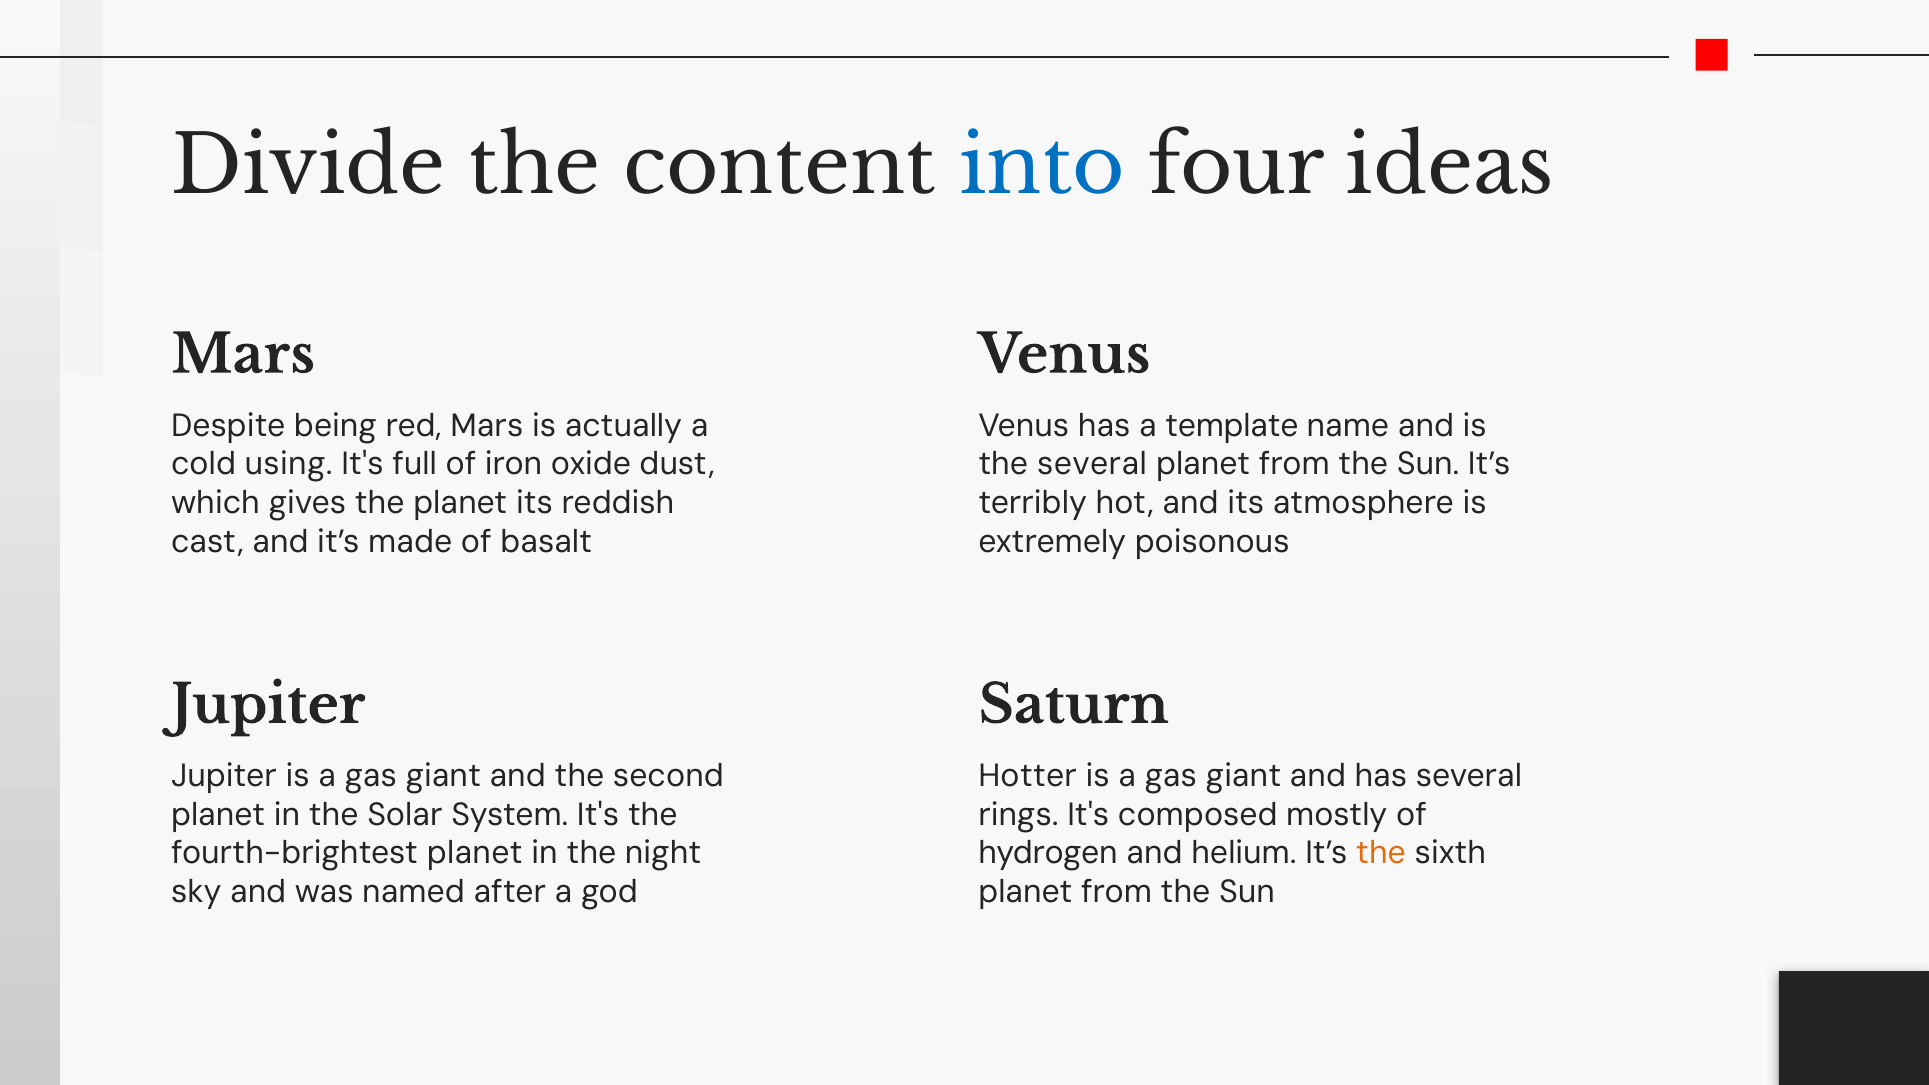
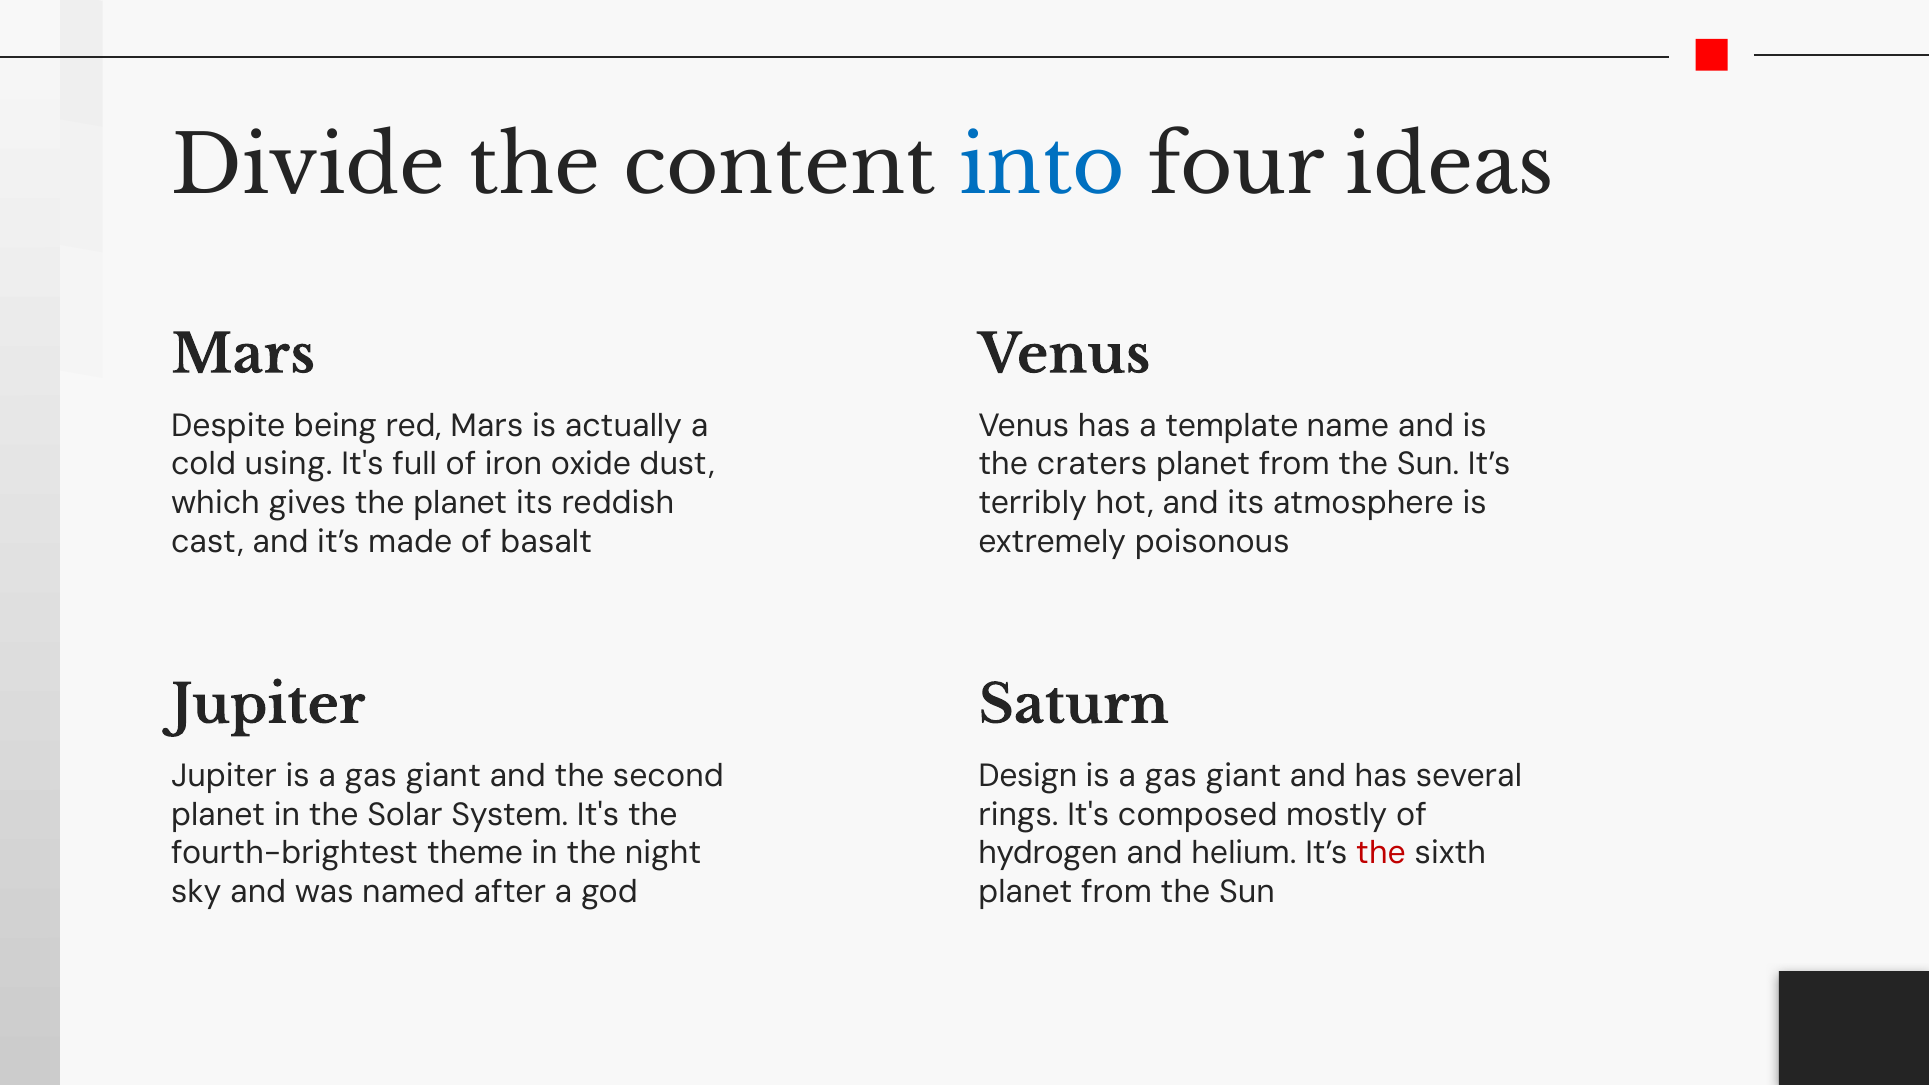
the several: several -> craters
Hotter: Hotter -> Design
fourth-brightest planet: planet -> theme
the at (1381, 853) colour: orange -> red
